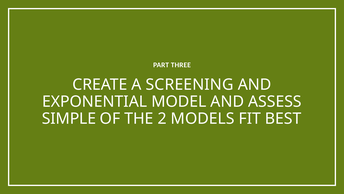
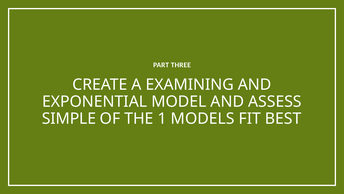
SCREENING: SCREENING -> EXAMINING
2: 2 -> 1
